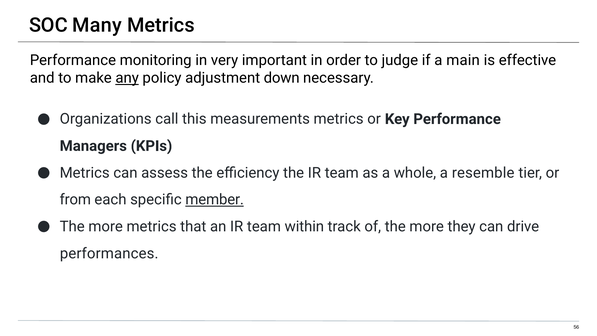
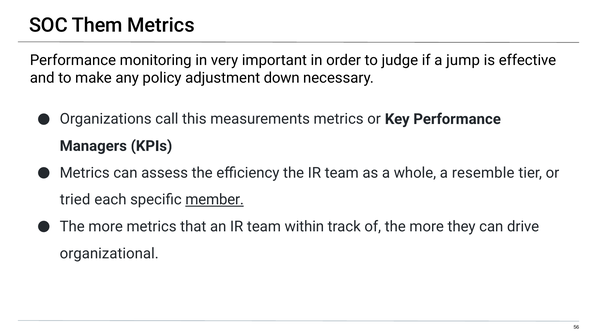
Many: Many -> Them
main: main -> jump
any underline: present -> none
from: from -> tried
performances: performances -> organizational
